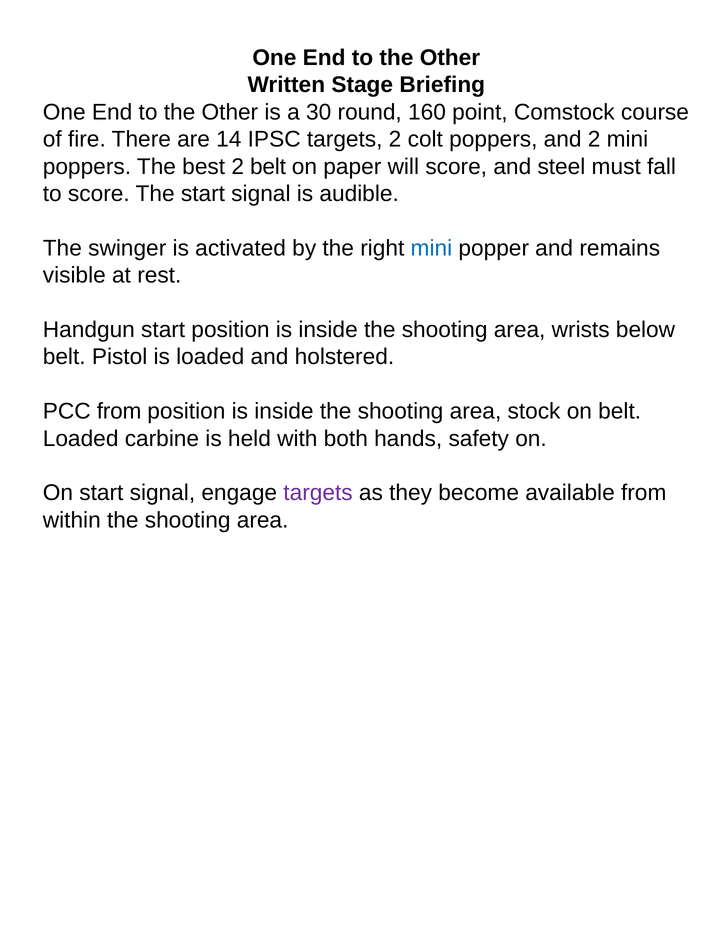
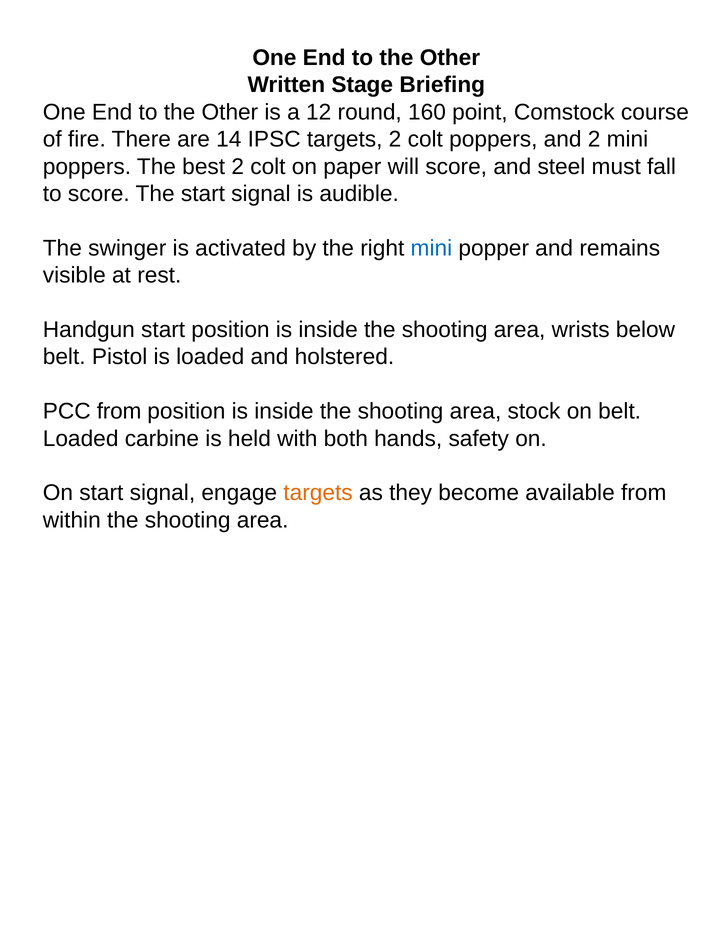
30: 30 -> 12
best 2 belt: belt -> colt
targets at (318, 493) colour: purple -> orange
